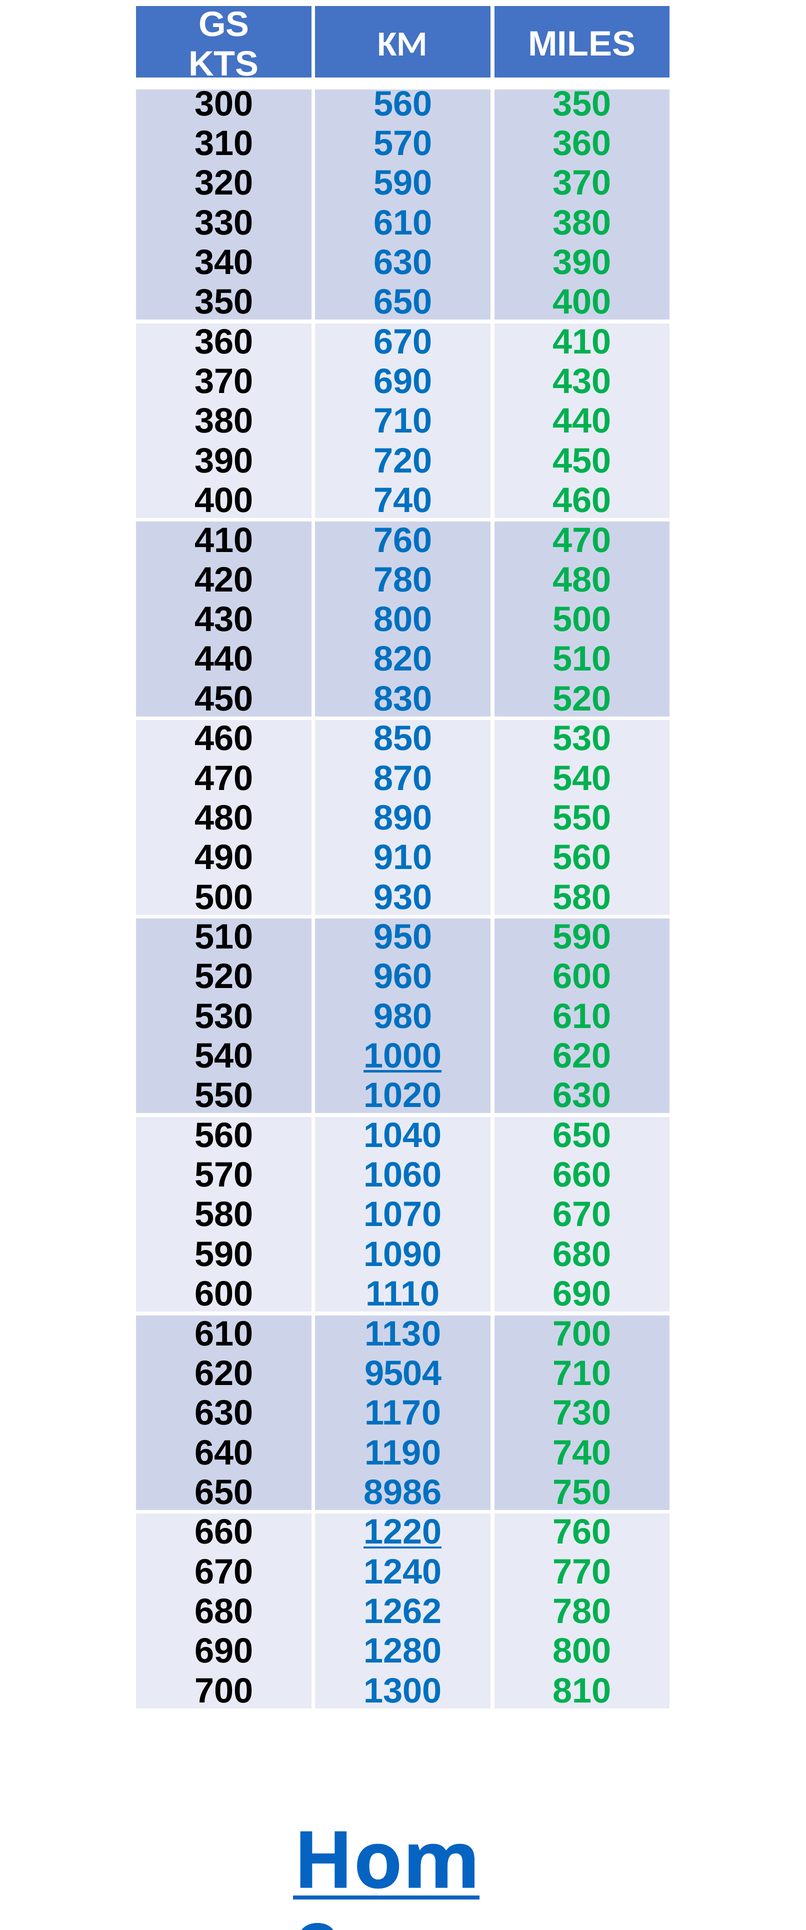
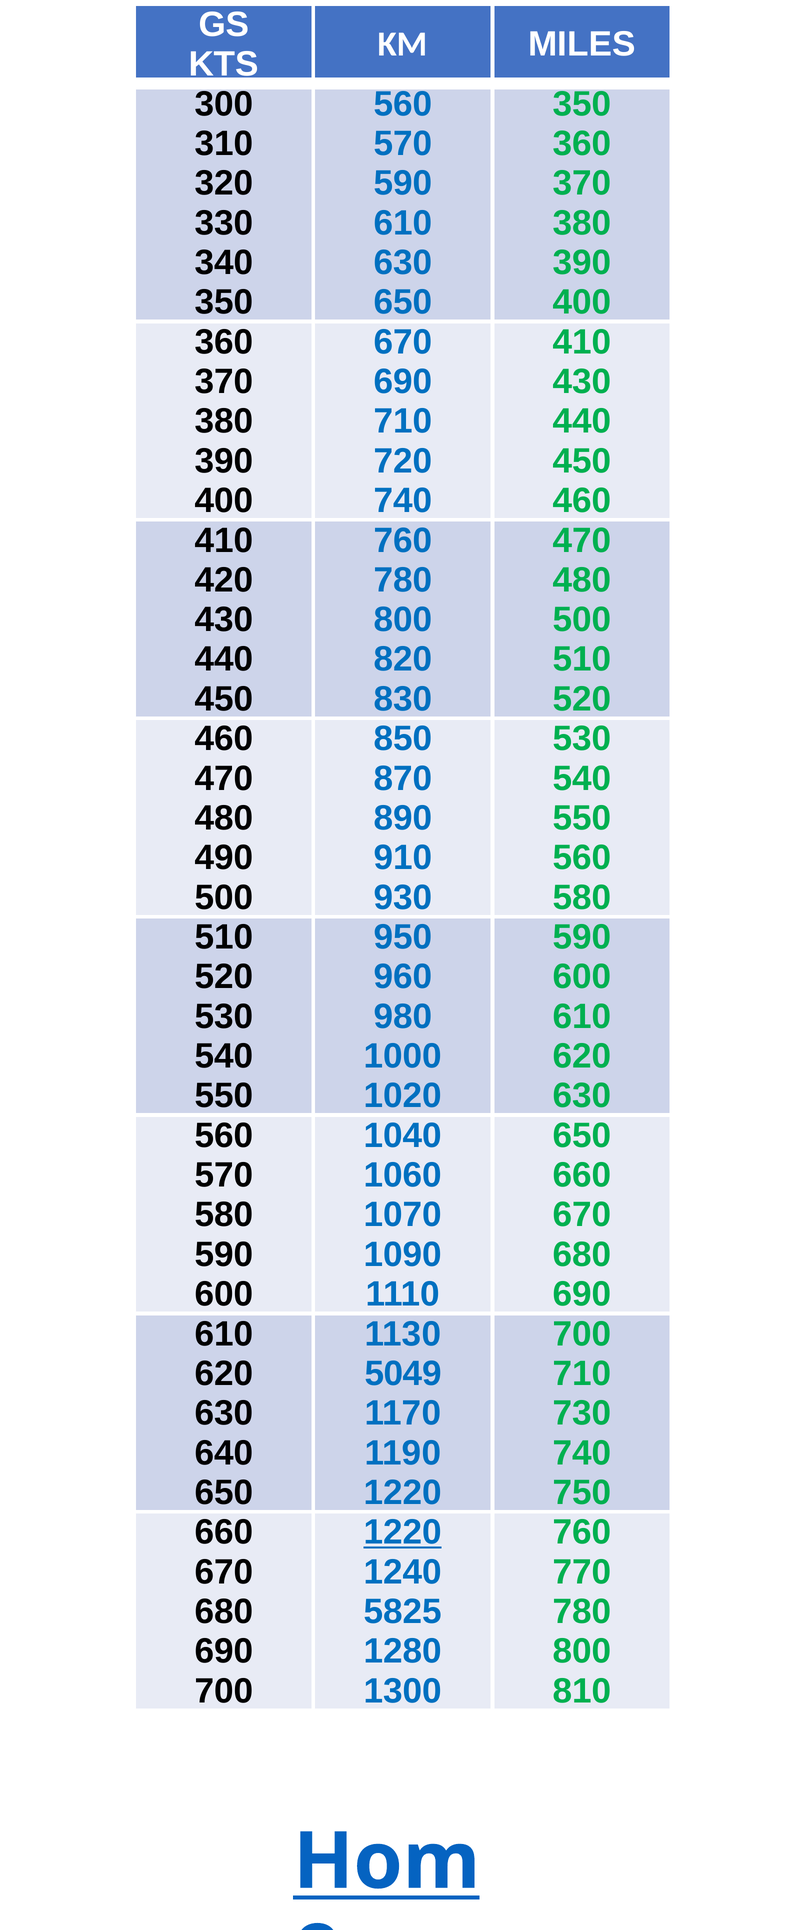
1000 underline: present -> none
9504: 9504 -> 5049
8986 at (403, 1491): 8986 -> 1220
1262: 1262 -> 5825
